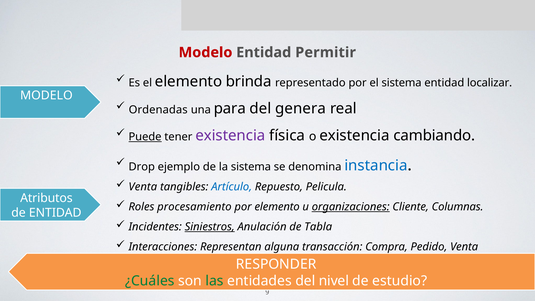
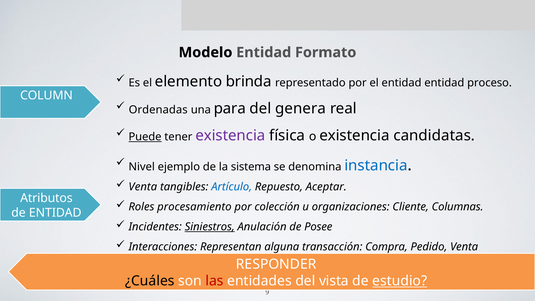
Modelo at (205, 52) colour: red -> black
Permitir: Permitir -> Formato
el sistema: sistema -> entidad
localizar: localizar -> proceso
MODELO at (46, 96): MODELO -> COLUMN
cambiando: cambiando -> candidatas
Drop: Drop -> Nivel
Pelicula: Pelicula -> Aceptar
por elemento: elemento -> colección
organizaciones underline: present -> none
Tabla: Tabla -> Posee
¿Cuáles colour: green -> black
las colour: green -> red
nivel: nivel -> vista
estudio underline: none -> present
